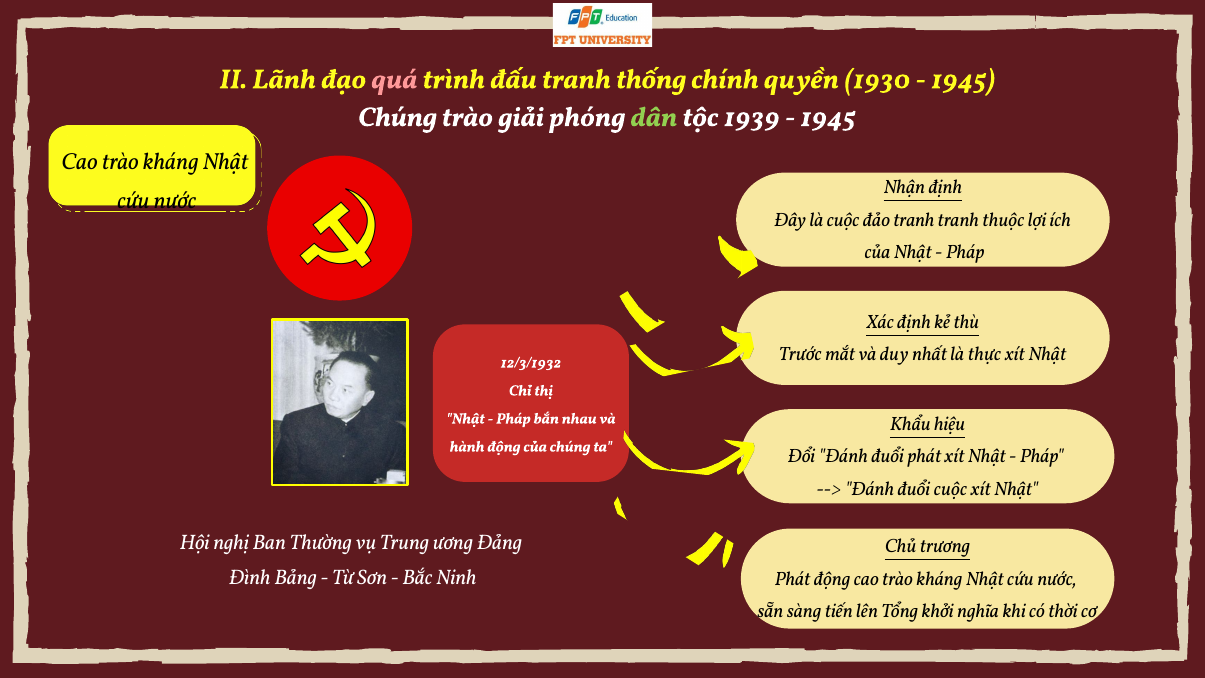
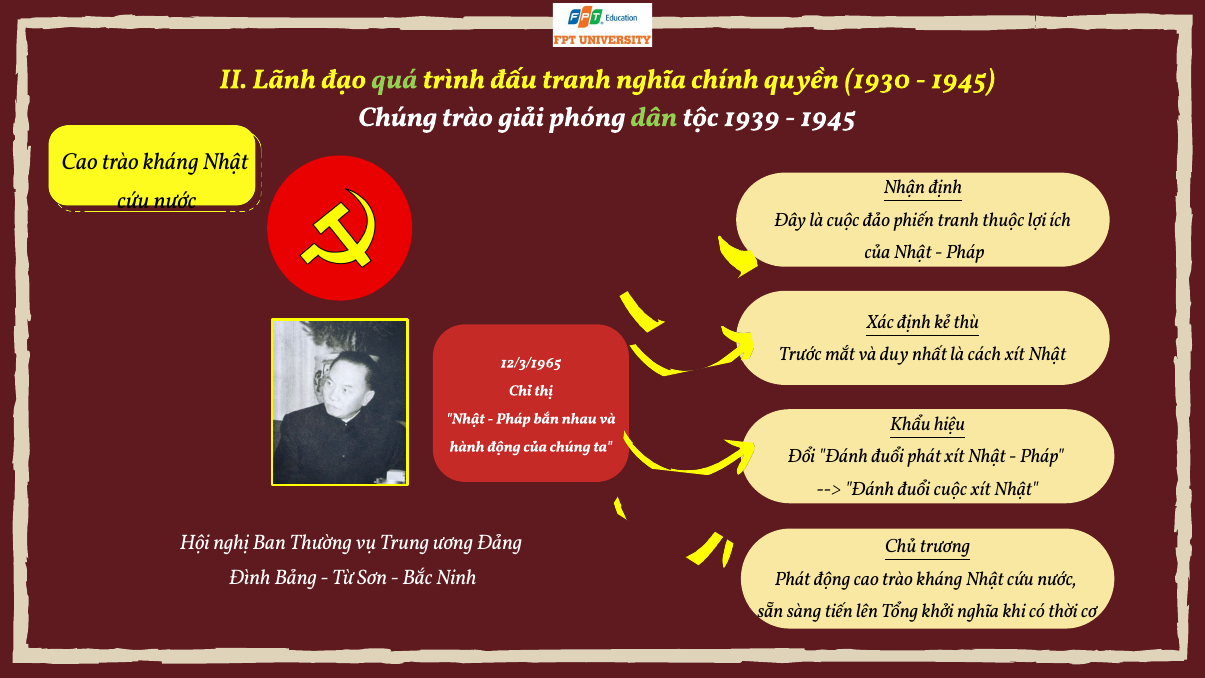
quá colour: pink -> light green
tranh thống: thống -> nghĩa
đảo tranh: tranh -> phiến
thực: thực -> cách
12/3/1932: 12/3/1932 -> 12/3/1965
